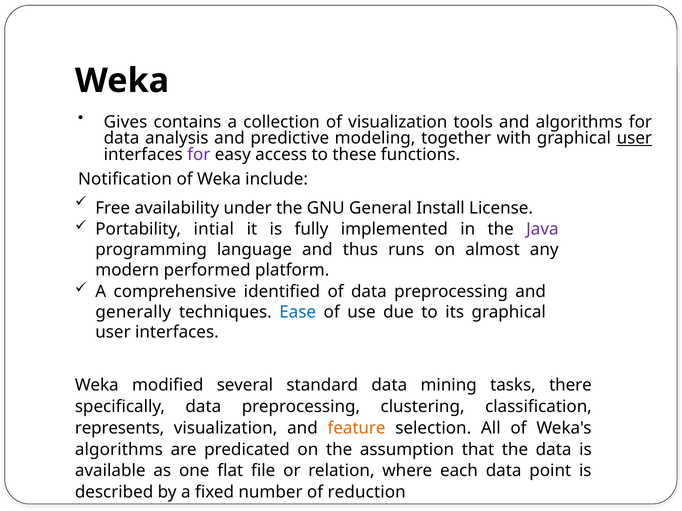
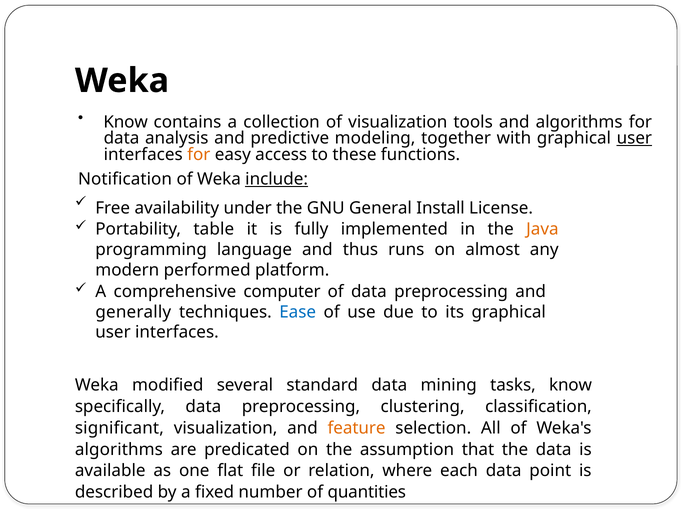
Gives at (125, 122): Gives -> Know
for at (199, 155) colour: purple -> orange
include underline: none -> present
intial: intial -> table
Java colour: purple -> orange
identified: identified -> computer
tasks there: there -> know
represents: represents -> significant
reduction: reduction -> quantities
